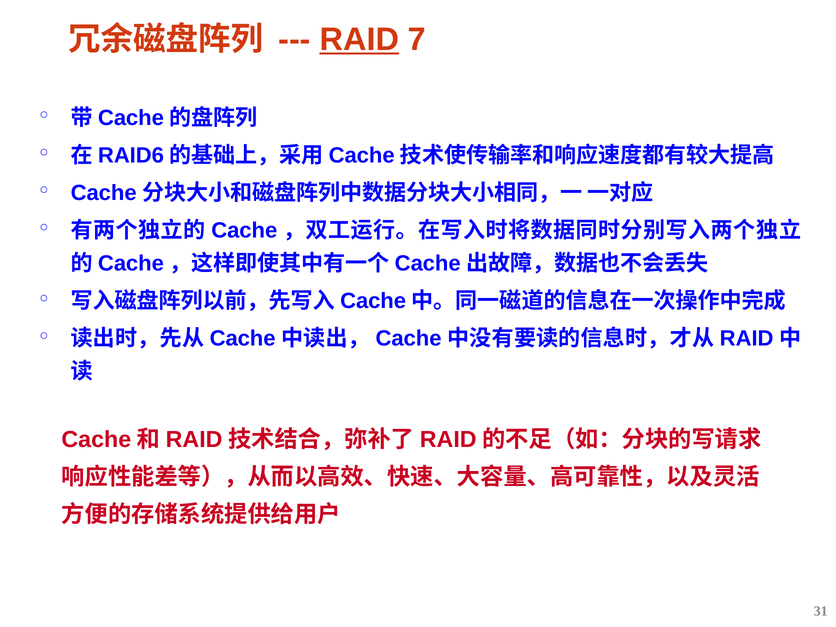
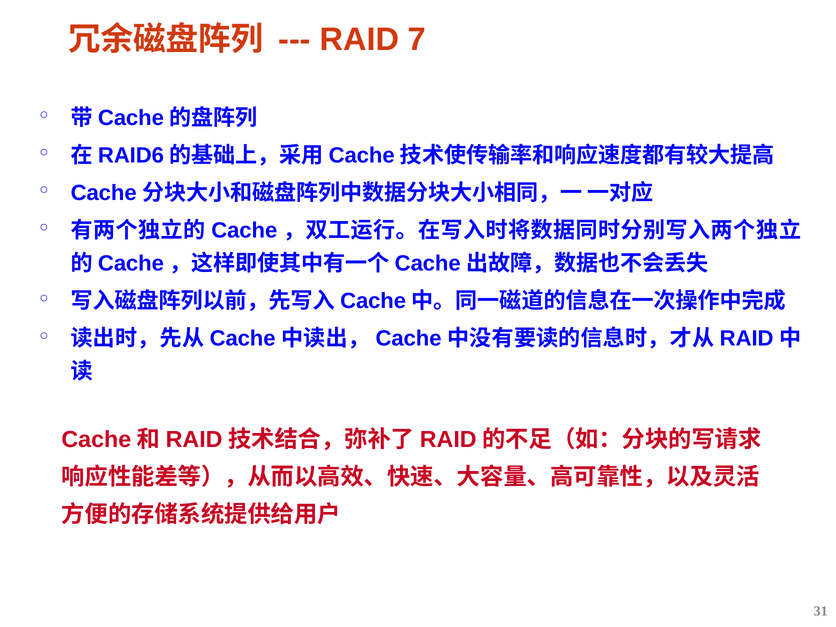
RAID underline: present -> none
